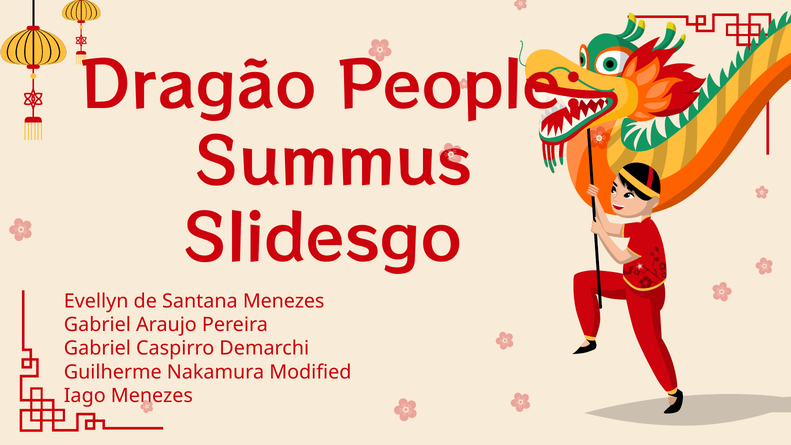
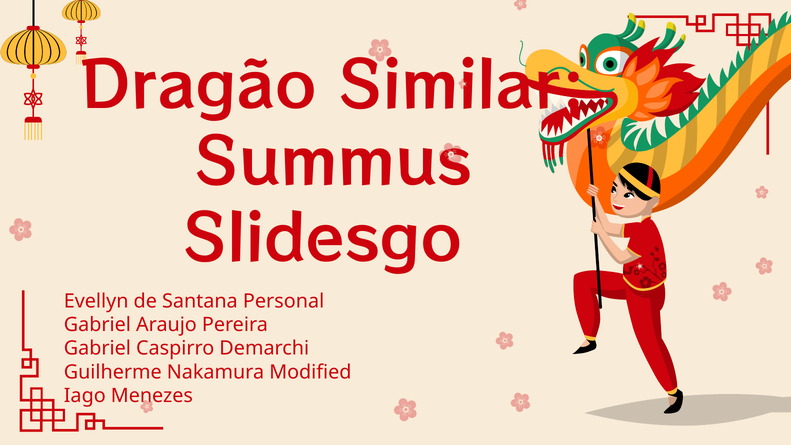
People: People -> Similar
Santana Menezes: Menezes -> Personal
